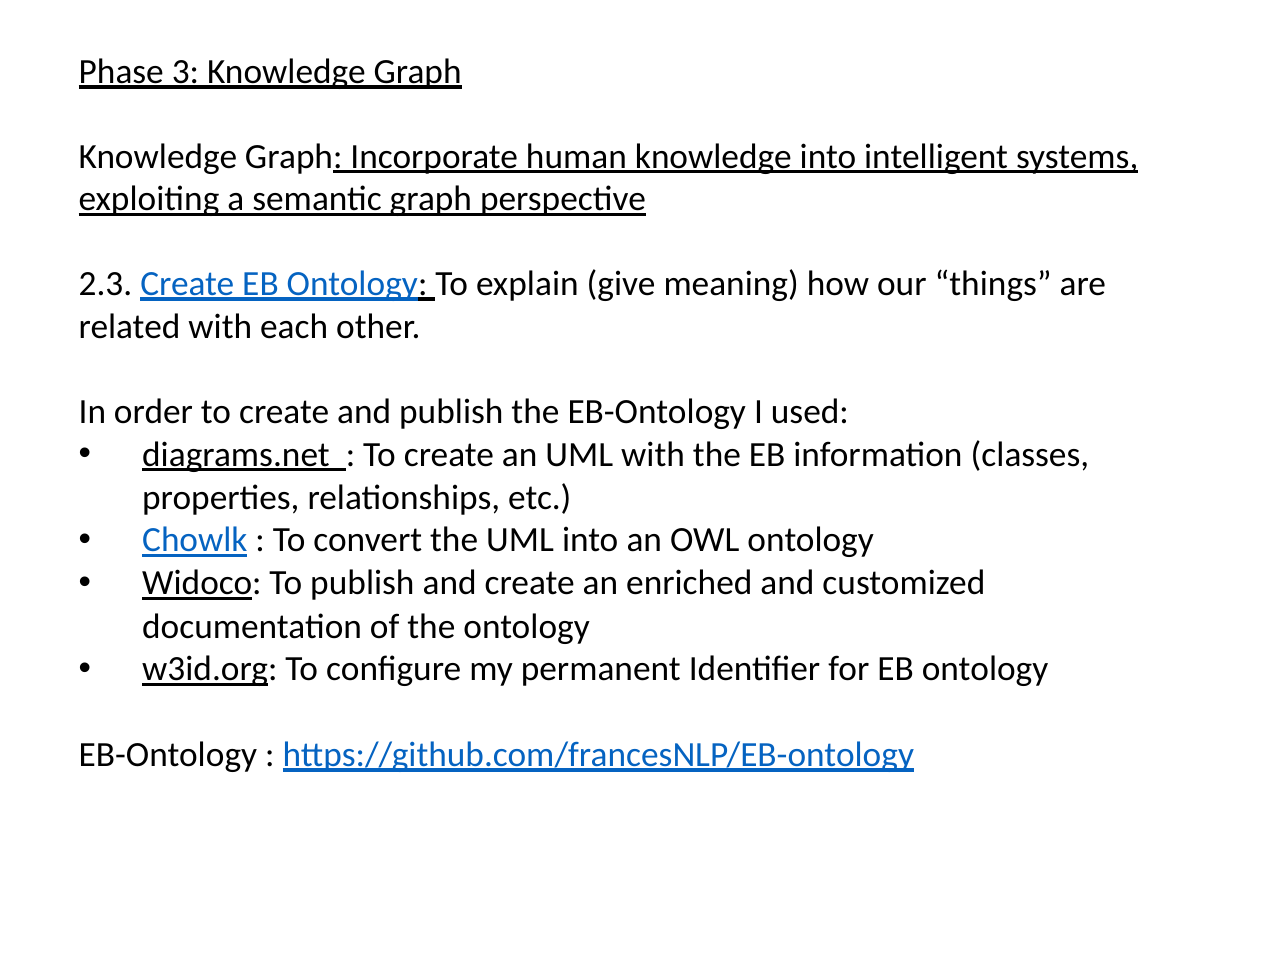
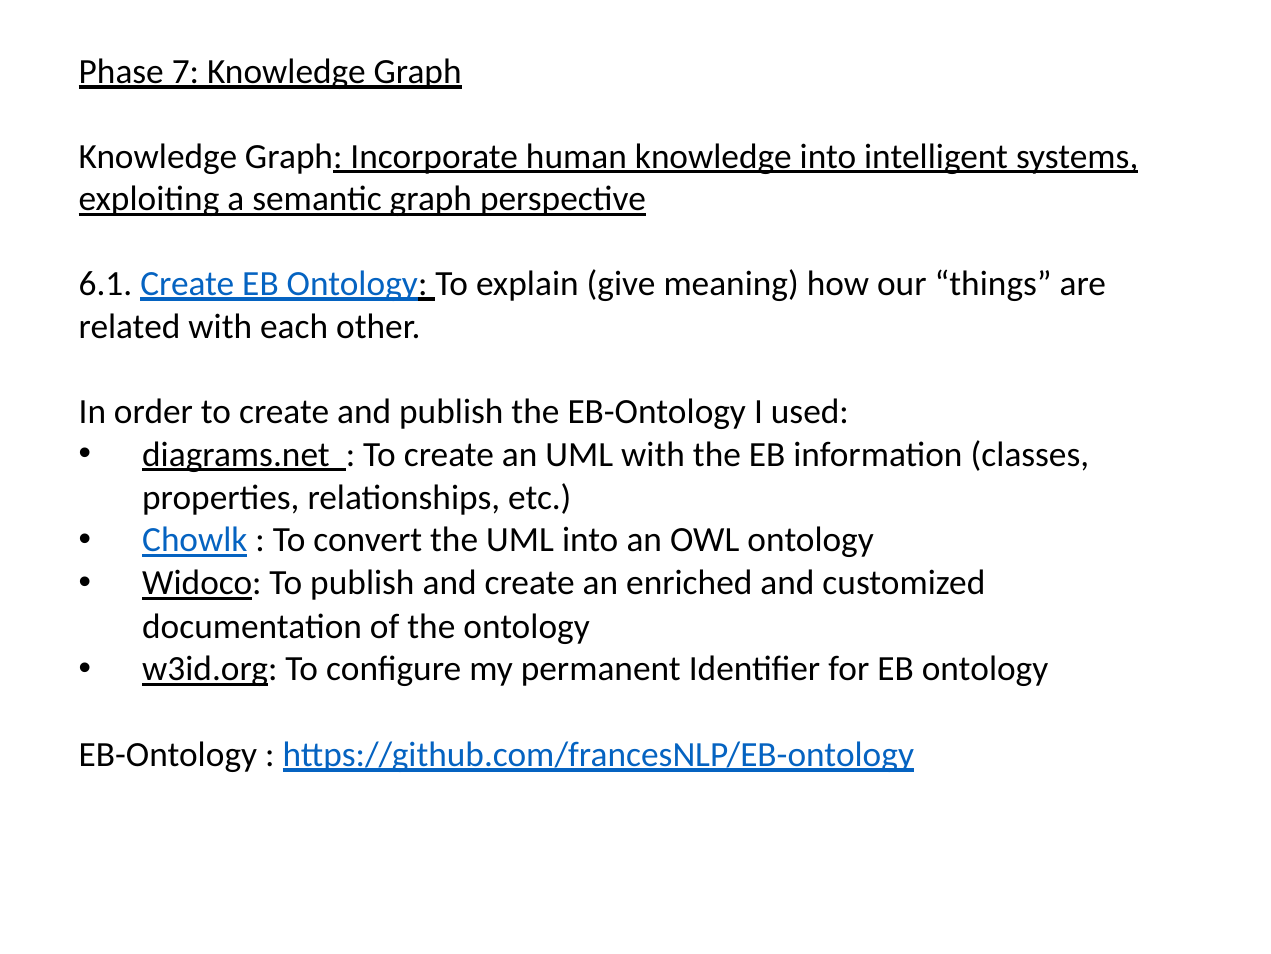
3: 3 -> 7
2.3: 2.3 -> 6.1
